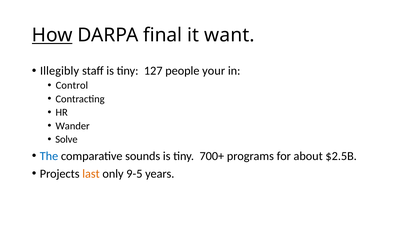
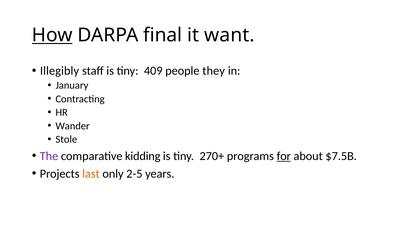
127: 127 -> 409
your: your -> they
Control: Control -> January
Solve: Solve -> Stole
The colour: blue -> purple
sounds: sounds -> kidding
700+: 700+ -> 270+
for underline: none -> present
$2.5B: $2.5B -> $7.5B
9-5: 9-5 -> 2-5
